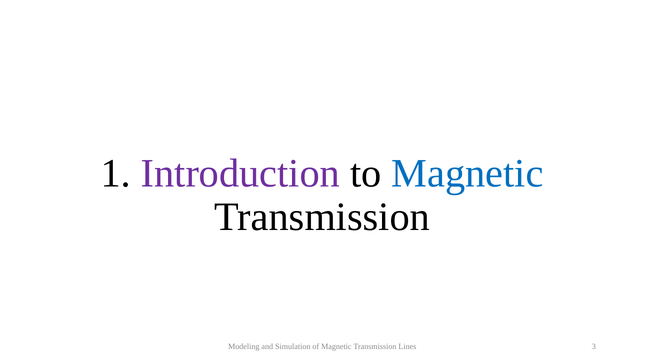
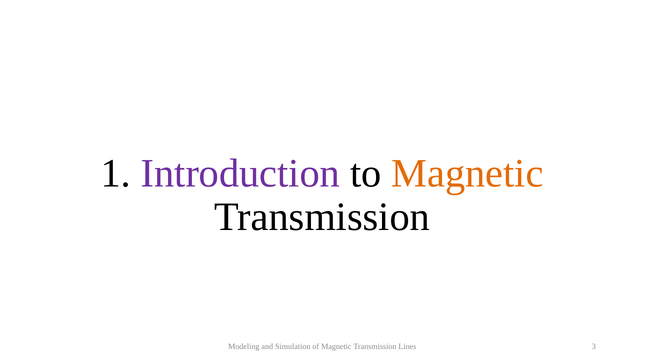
Magnetic at (467, 173) colour: blue -> orange
